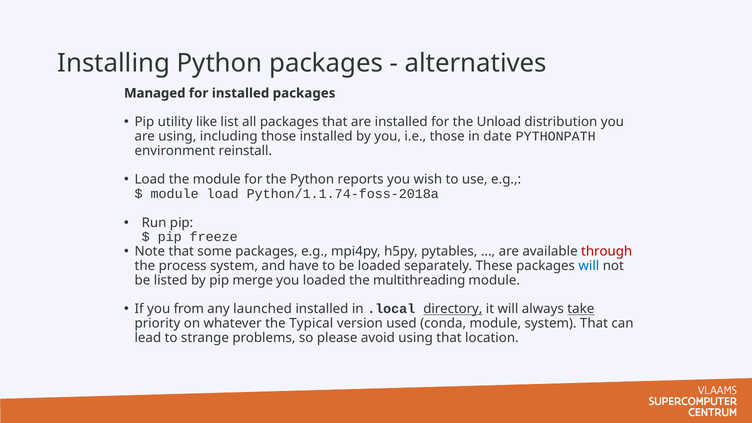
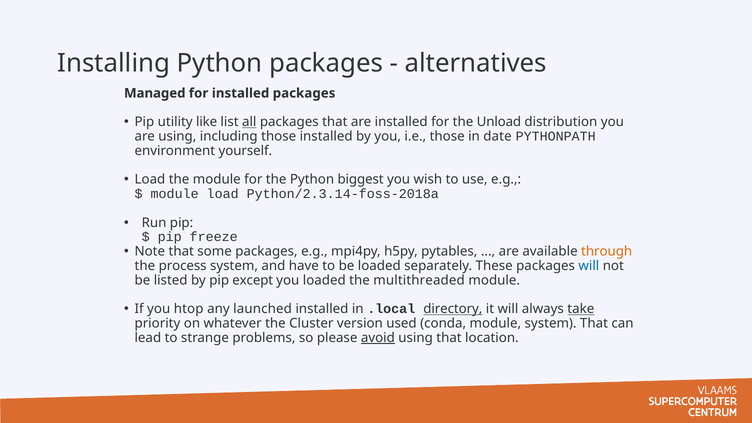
all underline: none -> present
reinstall: reinstall -> yourself
reports: reports -> biggest
Python/1.1.74-foss-2018a: Python/1.1.74-foss-2018a -> Python/2.3.14-foss-2018a
through colour: red -> orange
merge: merge -> except
multithreading: multithreading -> multithreaded
from: from -> htop
Typical: Typical -> Cluster
avoid underline: none -> present
